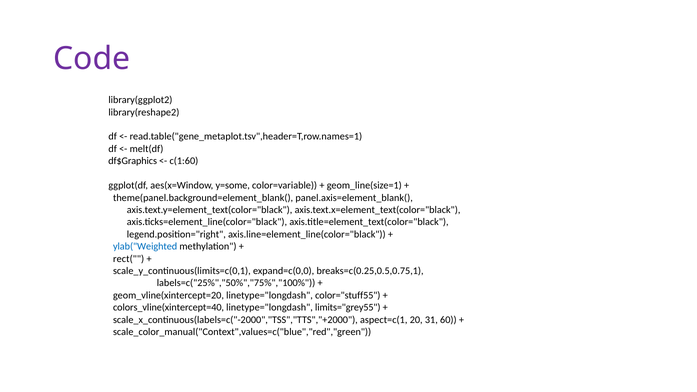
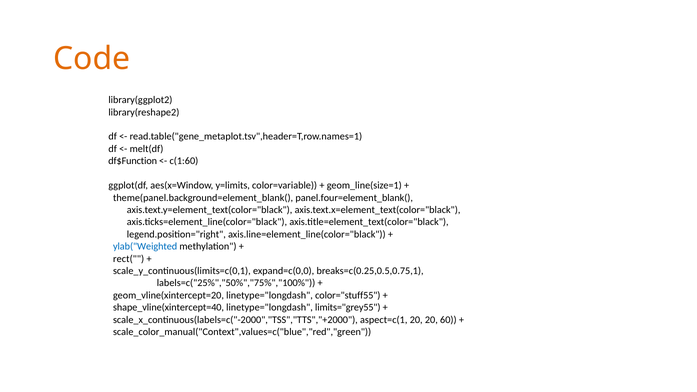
Code colour: purple -> orange
df$Graphics: df$Graphics -> df$Function
y=some: y=some -> y=limits
panel.axis=element_blank(: panel.axis=element_blank( -> panel.four=element_blank(
colors_vline(xintercept=40: colors_vline(xintercept=40 -> shape_vline(xintercept=40
20 31: 31 -> 20
